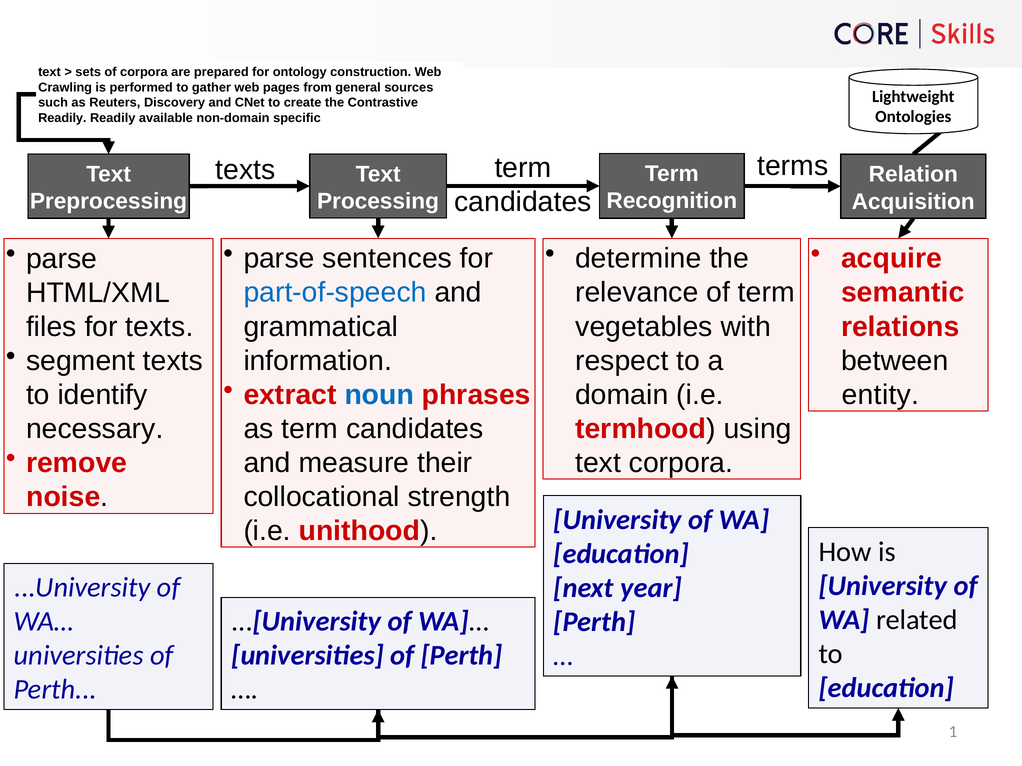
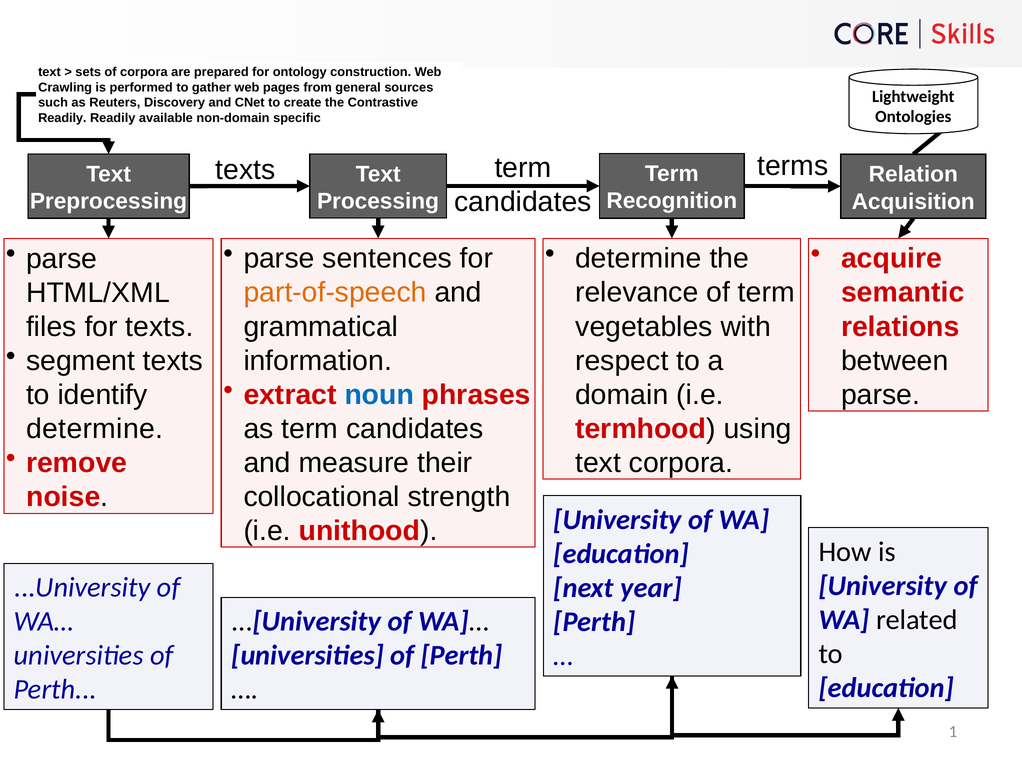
part-of-speech colour: blue -> orange
entity at (880, 395): entity -> parse
necessary at (95, 429): necessary -> determine
